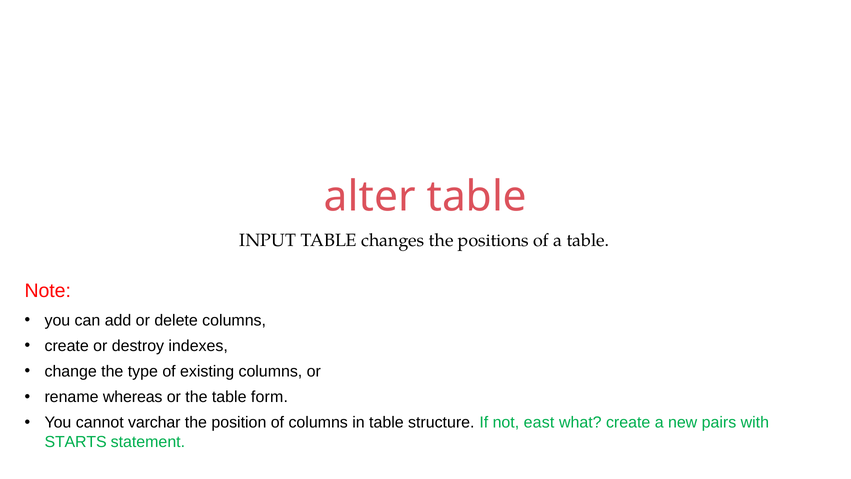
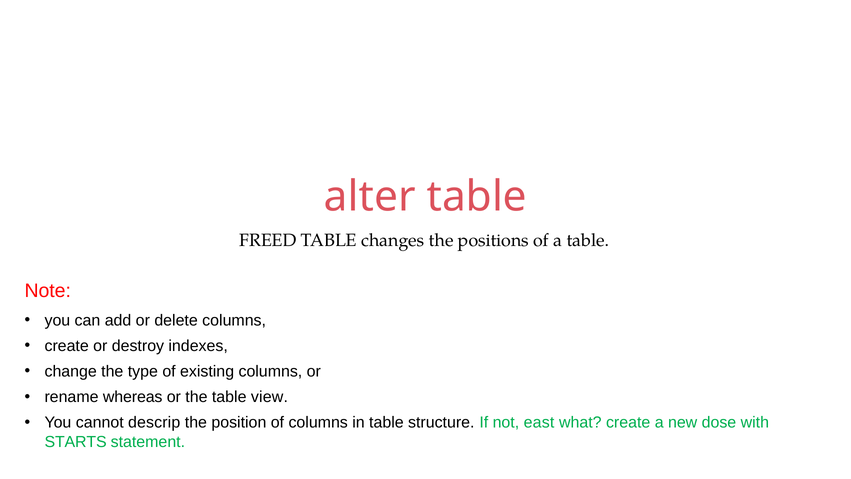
INPUT: INPUT -> FREED
form: form -> view
varchar: varchar -> descrip
pairs: pairs -> dose
